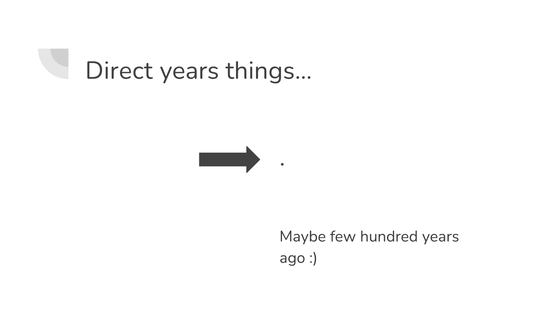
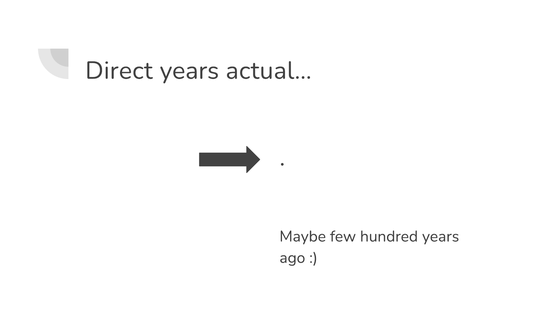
things…: things… -> actual…
